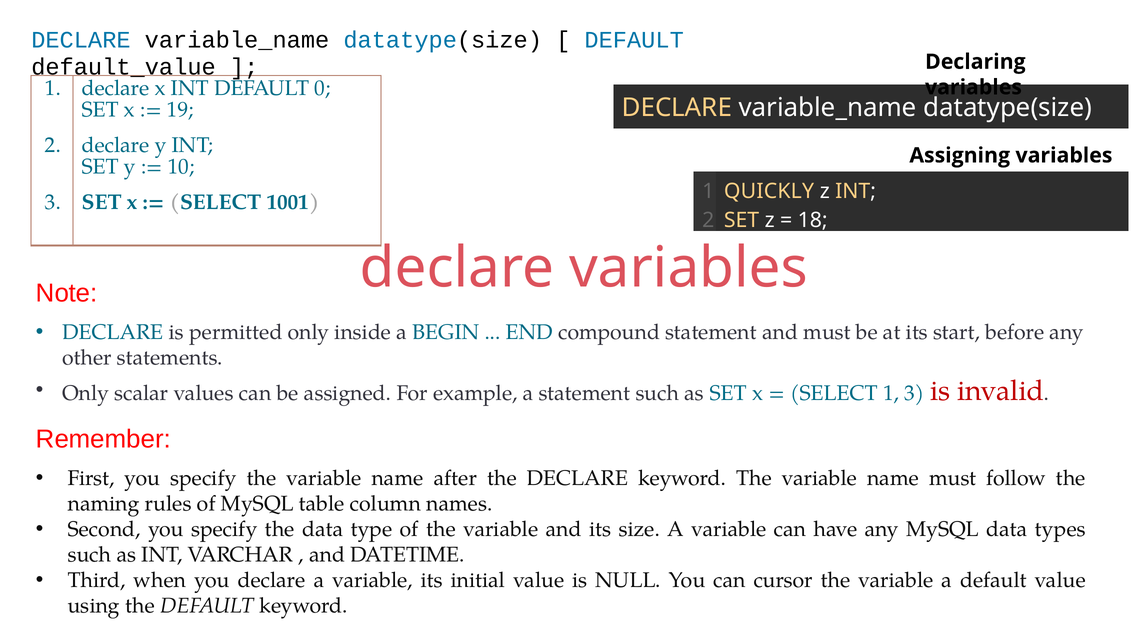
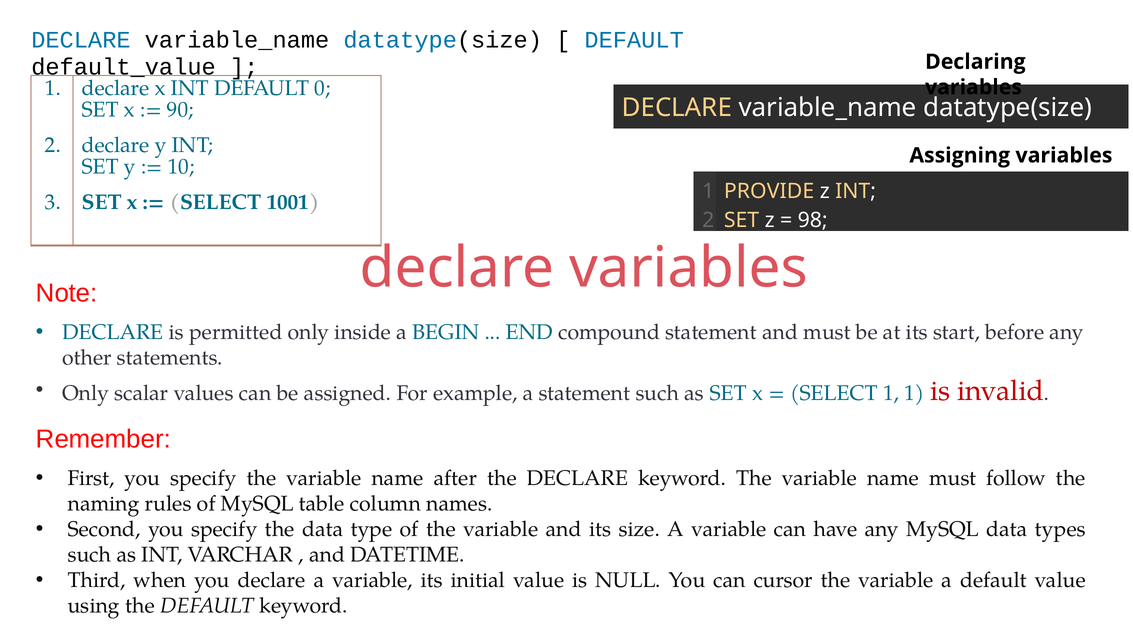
19: 19 -> 90
QUICKLY: QUICKLY -> PROVIDE
18: 18 -> 98
1 3: 3 -> 1
